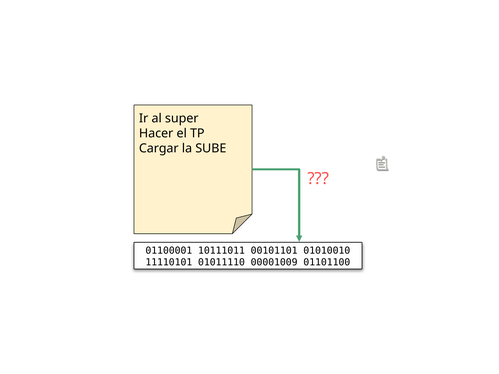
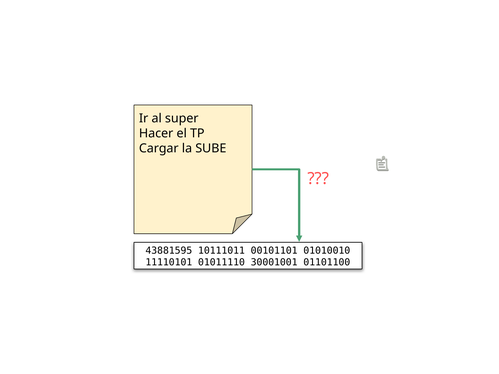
01100001: 01100001 -> 43881595
00001009: 00001009 -> 30001001
